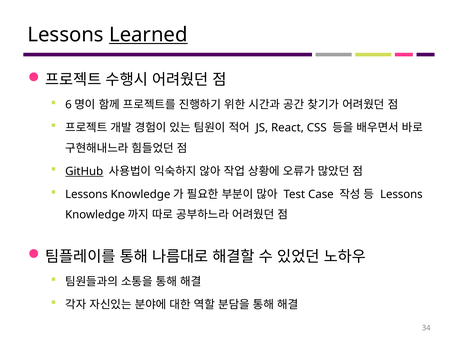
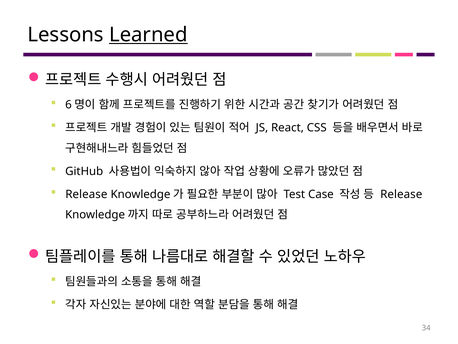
GitHub underline: present -> none
Lessons at (86, 194): Lessons -> Release
Lessons at (401, 194): Lessons -> Release
